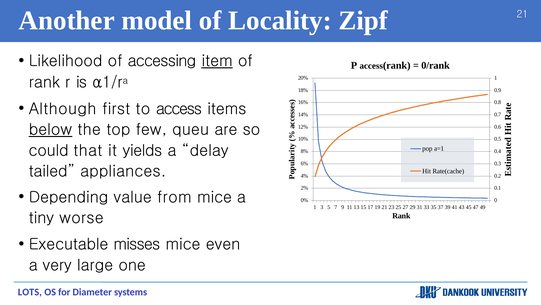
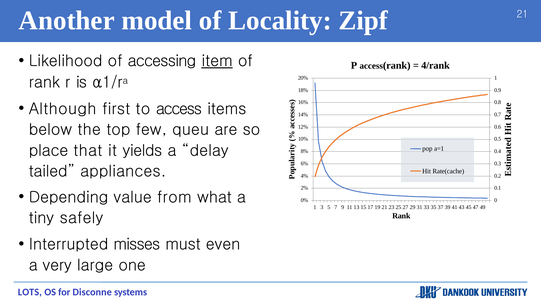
0/rank: 0/rank -> 4/rank
below underline: present -> none
could: could -> place
from mice: mice -> what
worse: worse -> safely
Executable: Executable -> Interrupted
misses mice: mice -> must
Diameter: Diameter -> Disconne
